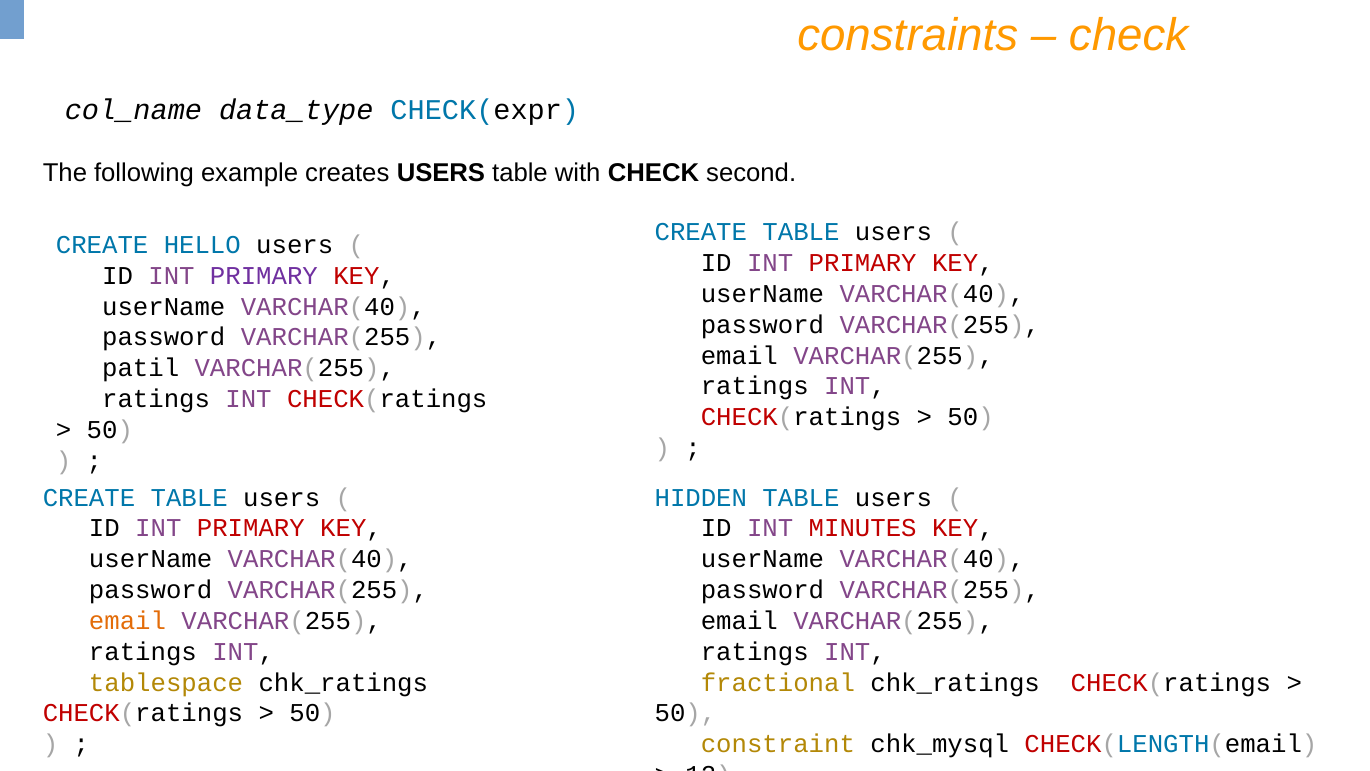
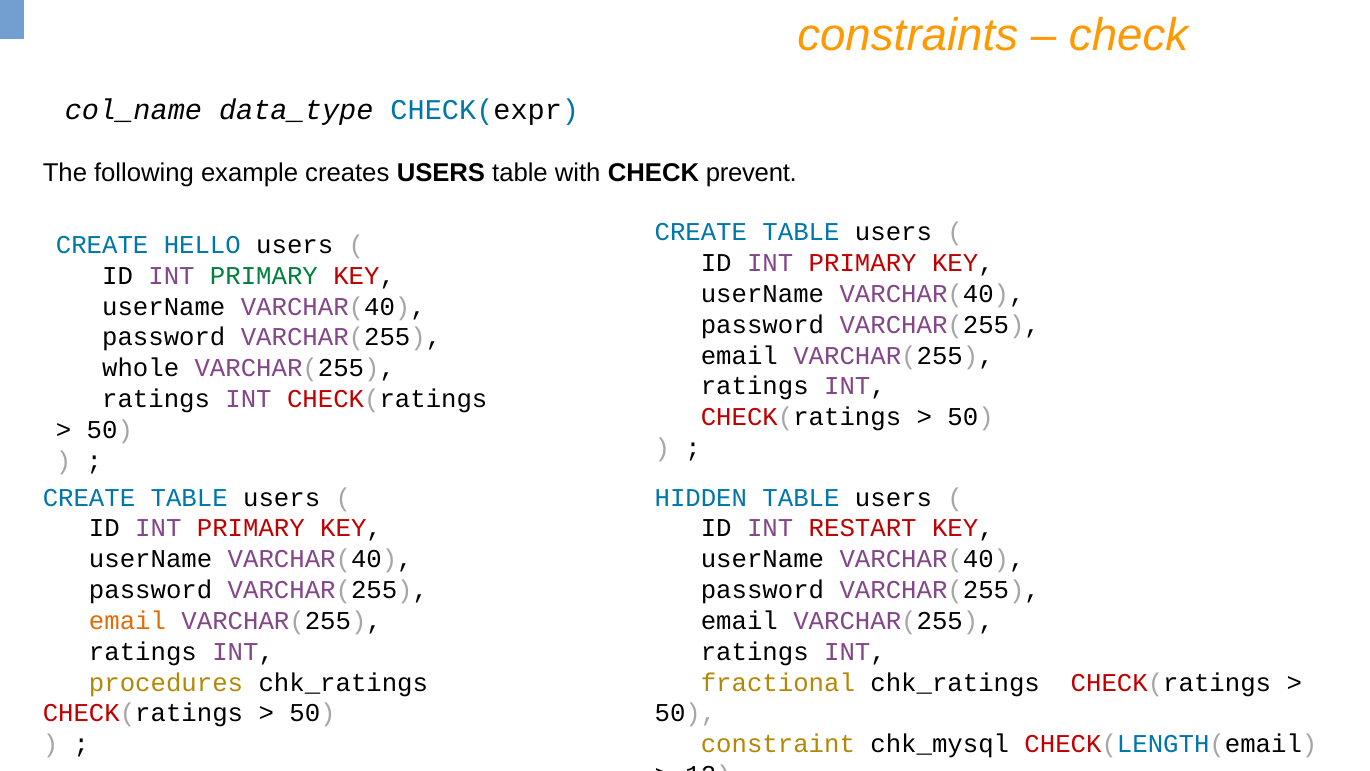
second: second -> prevent
PRIMARY at (264, 276) colour: purple -> green
patil: patil -> whole
MINUTES: MINUTES -> RESTART
tablespace: tablespace -> procedures
